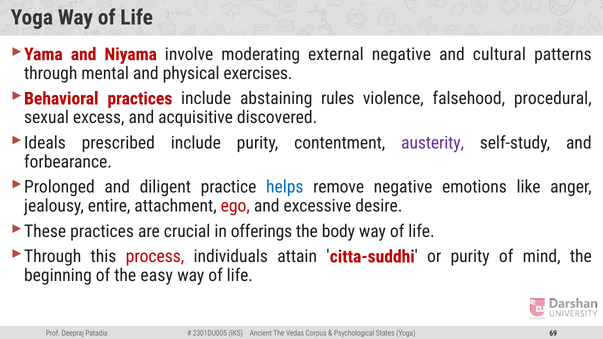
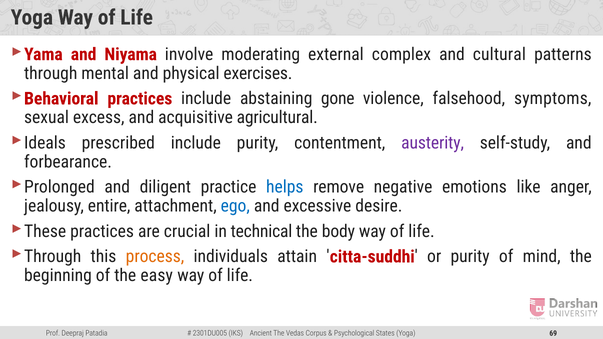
external negative: negative -> complex
rules: rules -> gone
procedural: procedural -> symptoms
discovered: discovered -> agricultural
ego colour: red -> blue
offerings: offerings -> technical
process colour: red -> orange
